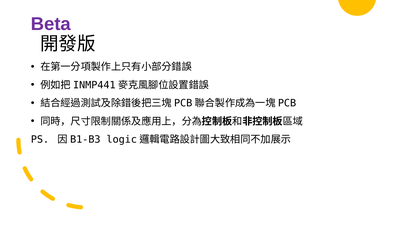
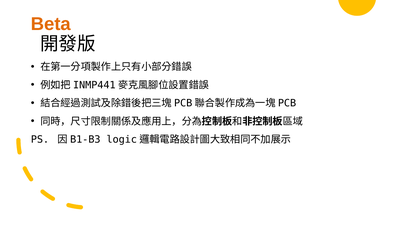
Beta colour: purple -> orange
